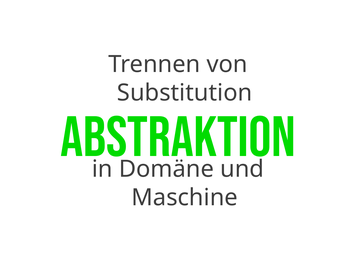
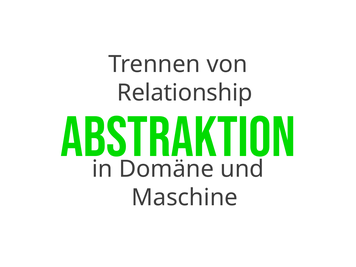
Substitution: Substitution -> Relationship
